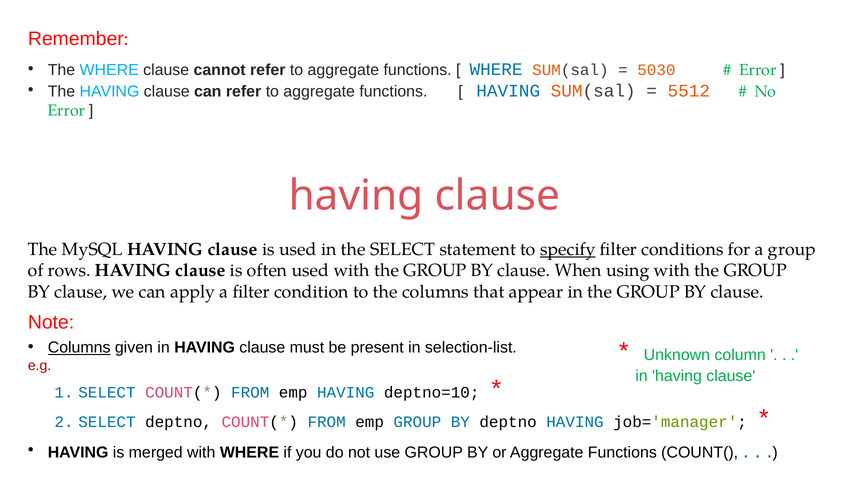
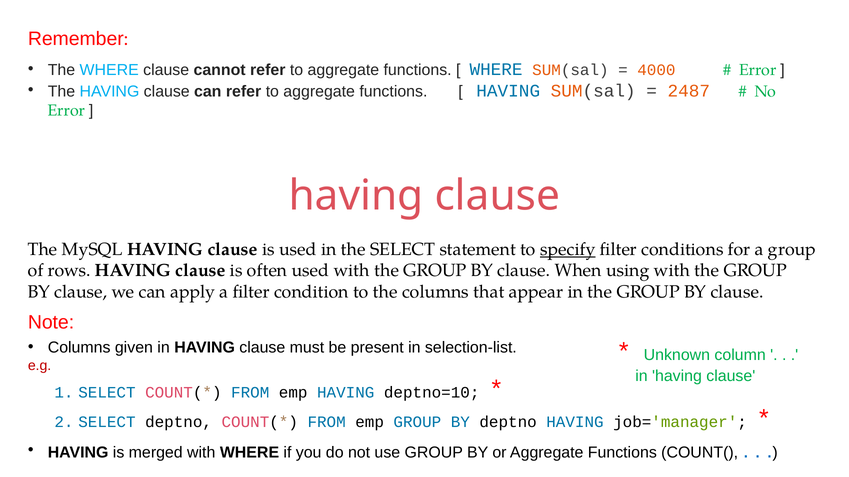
5030: 5030 -> 4000
5512: 5512 -> 2487
Columns at (79, 348) underline: present -> none
